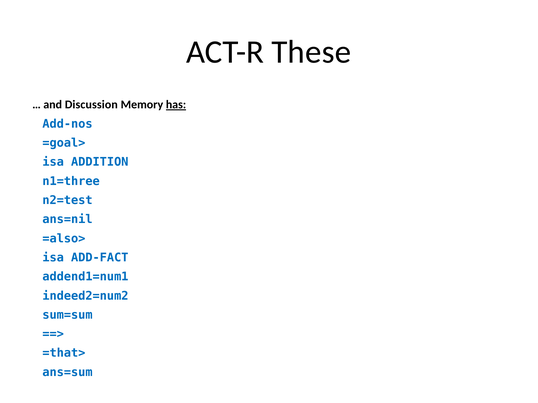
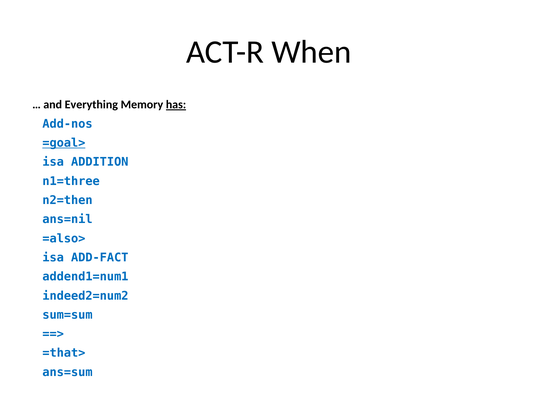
These: These -> When
Discussion: Discussion -> Everything
=goal> underline: none -> present
n2=test: n2=test -> n2=then
